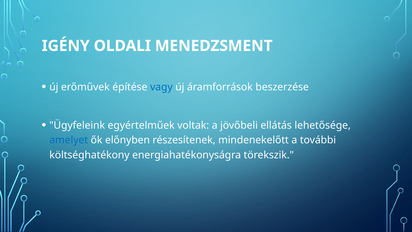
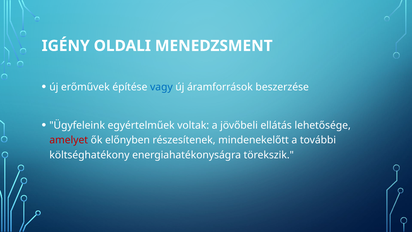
amelyet colour: blue -> red
